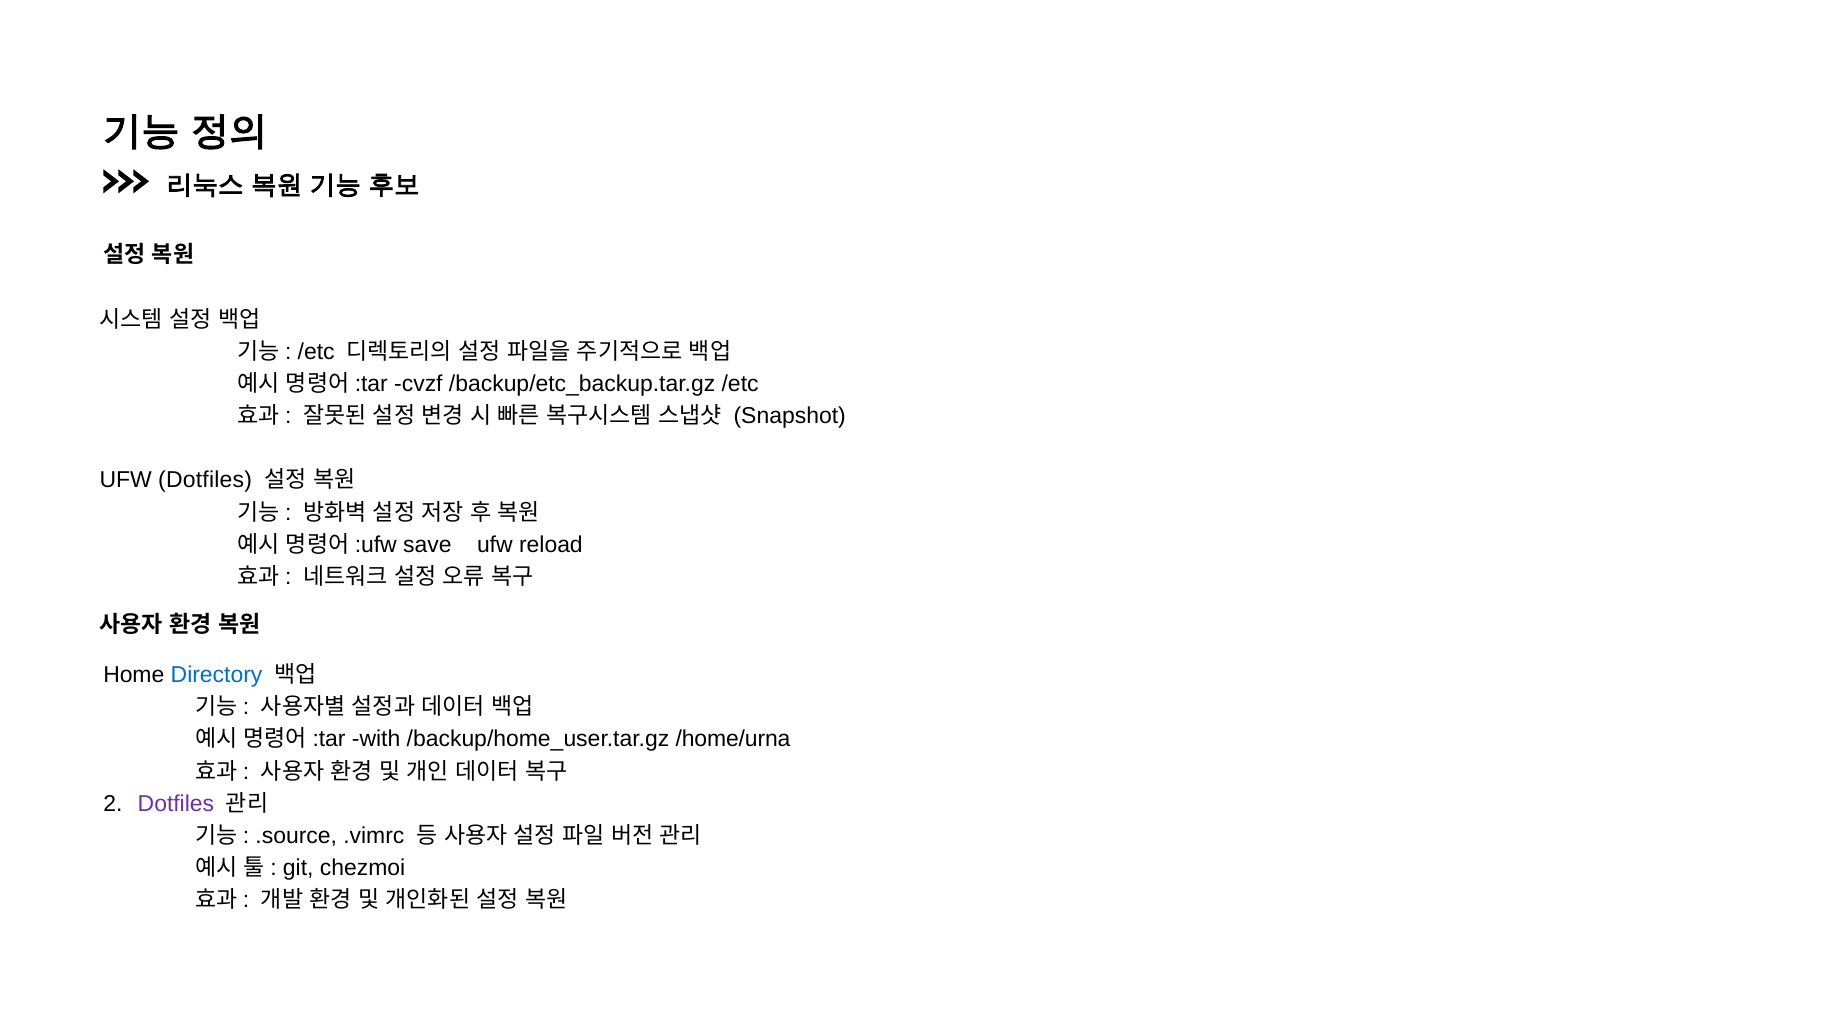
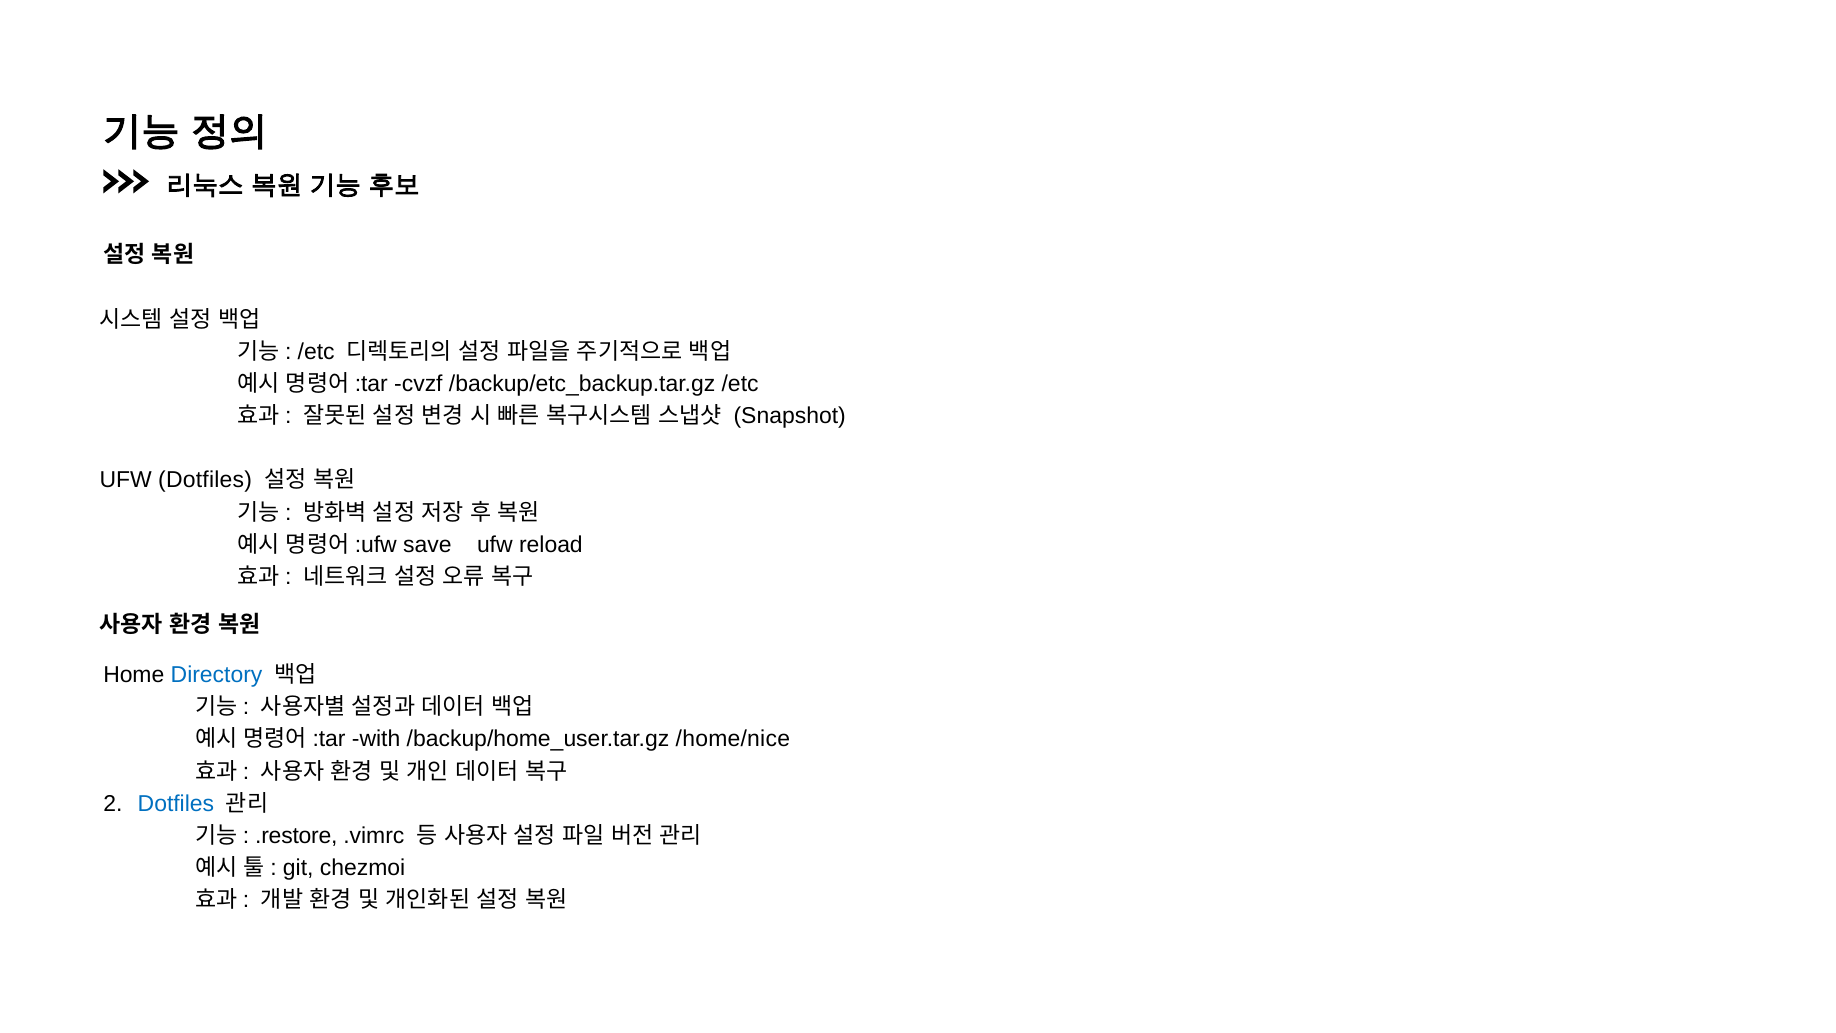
/home/urna: /home/urna -> /home/nice
Dotfiles at (176, 803) colour: purple -> blue
.source: .source -> .restore
